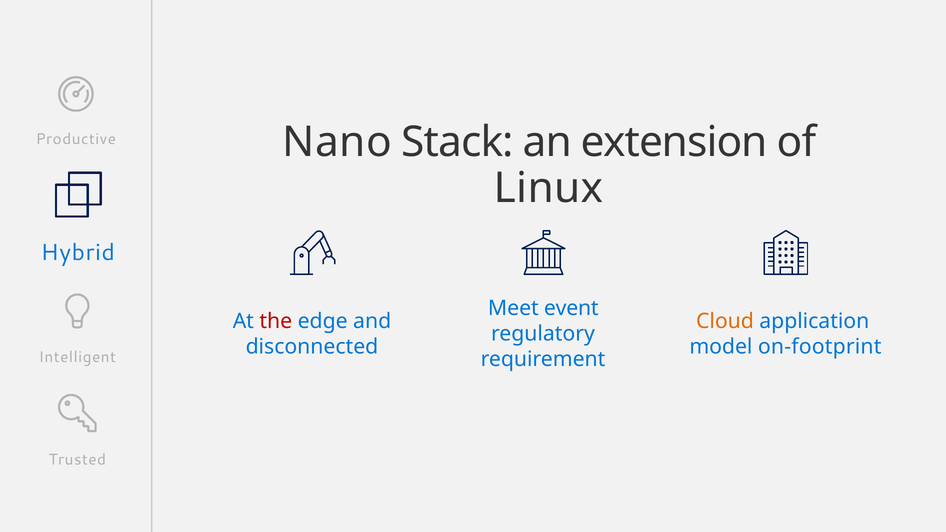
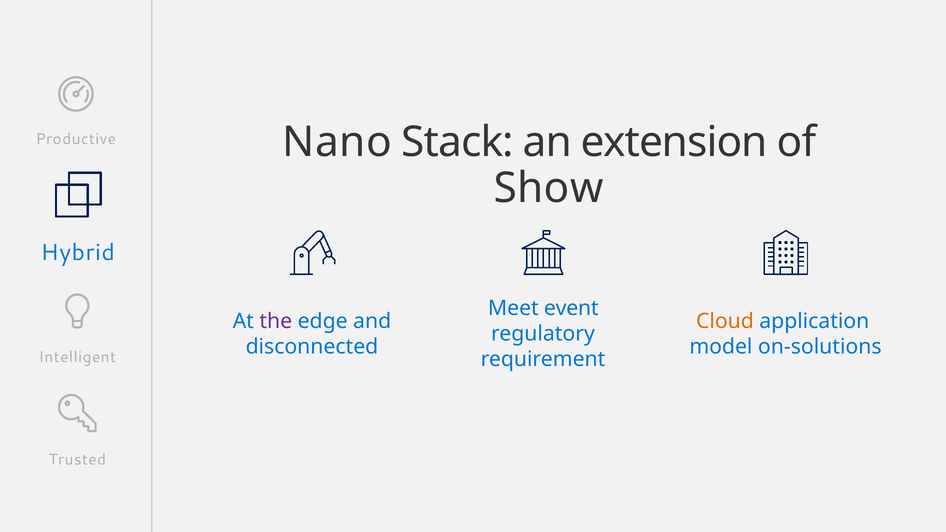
Linux: Linux -> Show
the colour: red -> purple
on-footprint: on-footprint -> on-solutions
